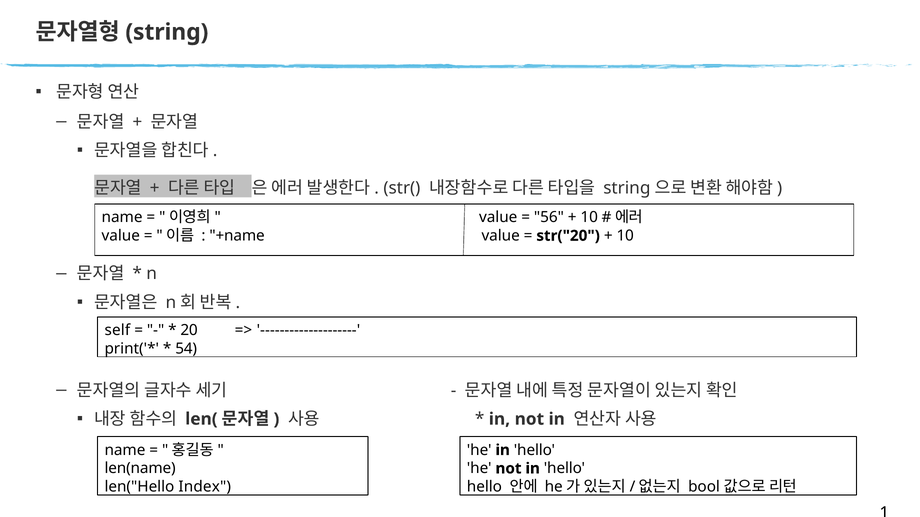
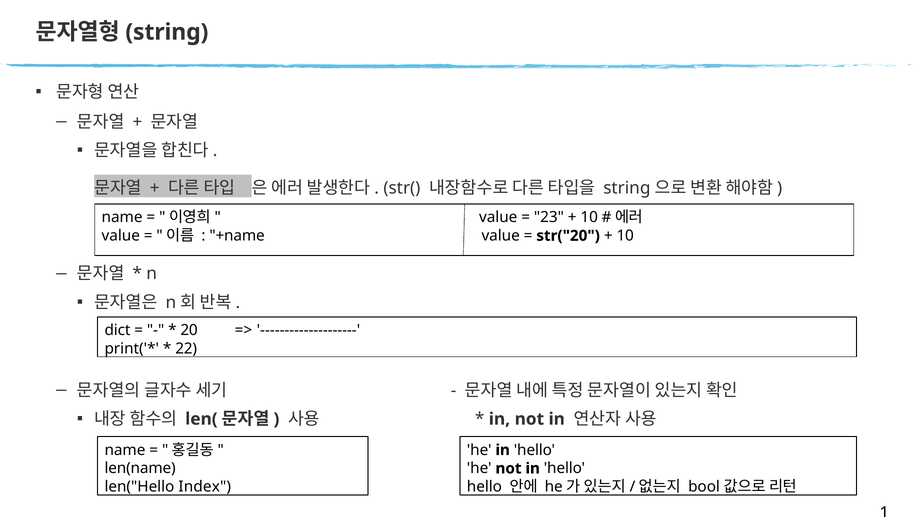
56: 56 -> 23
self: self -> dict
54: 54 -> 22
